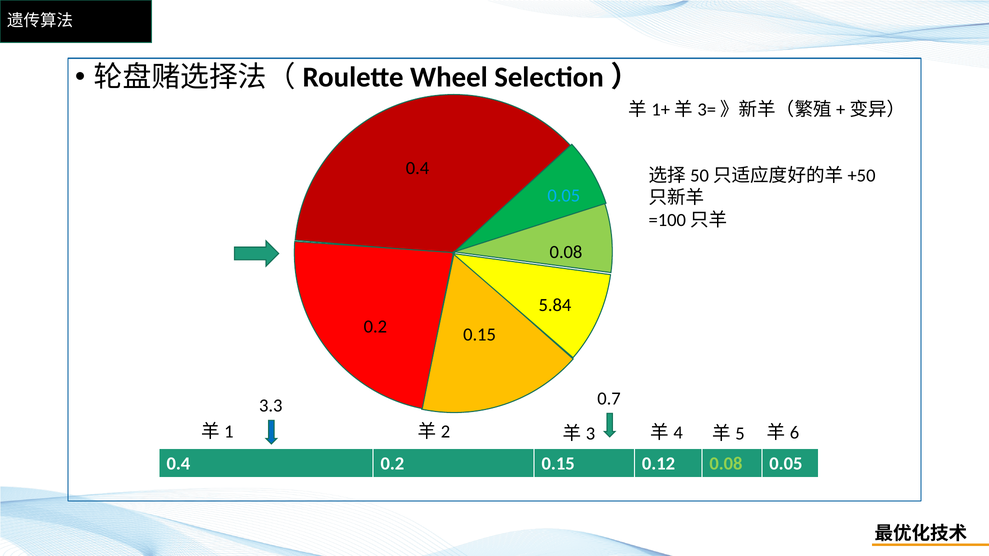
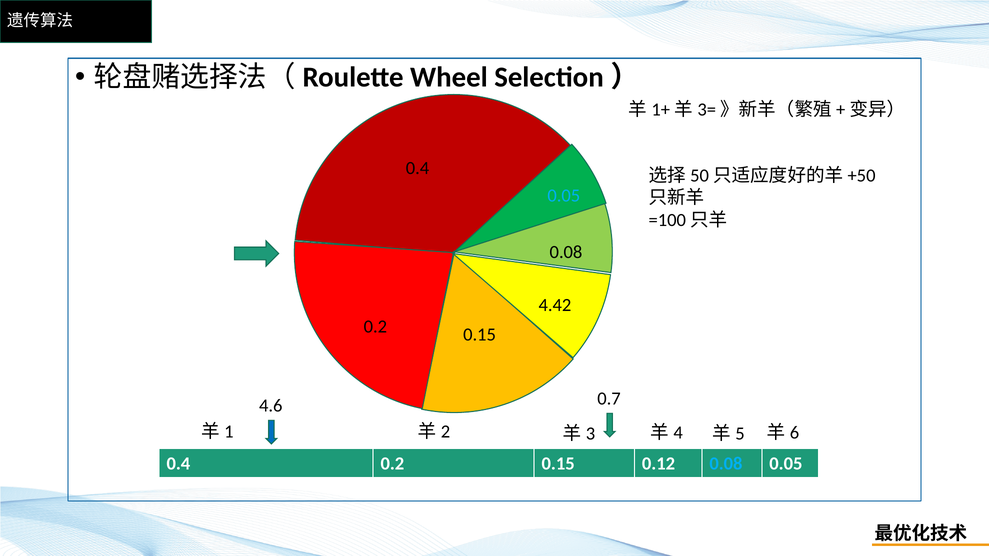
5.84: 5.84 -> 4.42
3.3: 3.3 -> 4.6
0.08 at (726, 464) colour: light green -> light blue
